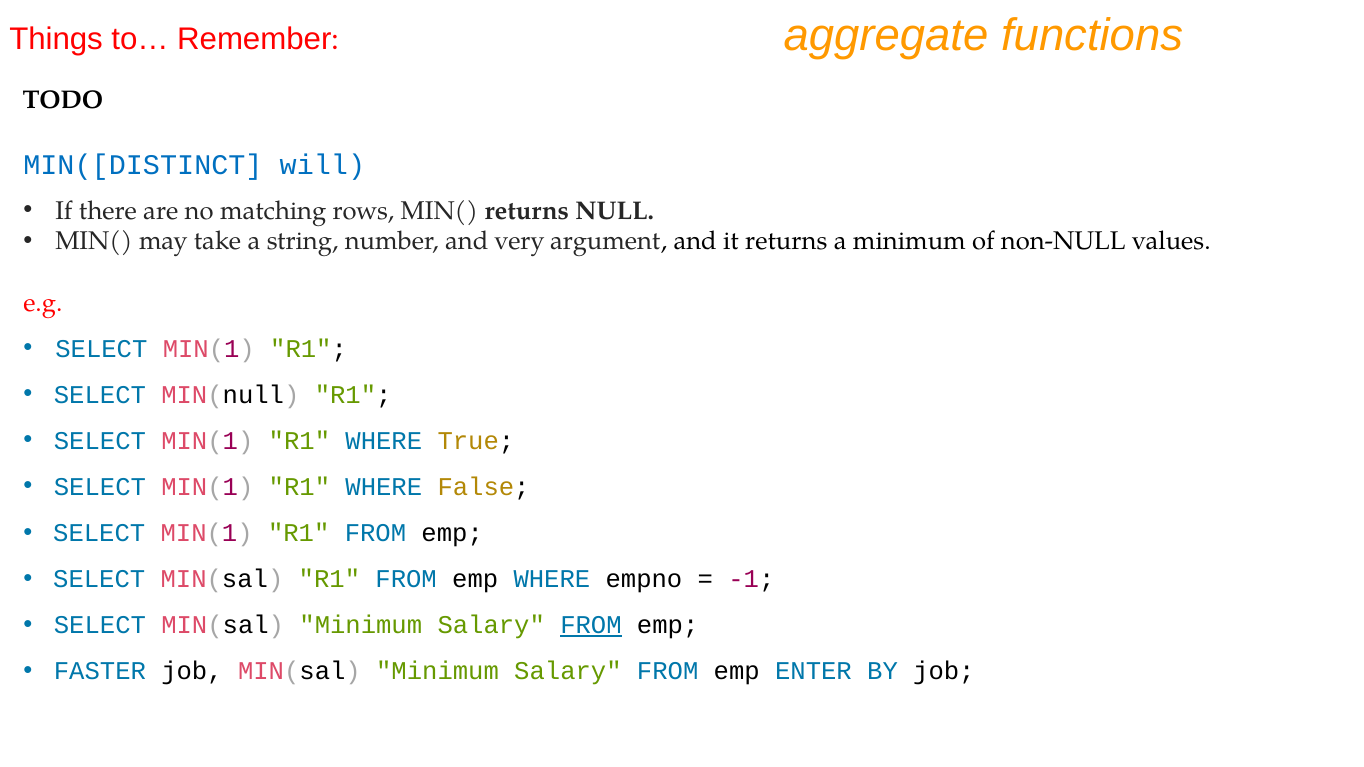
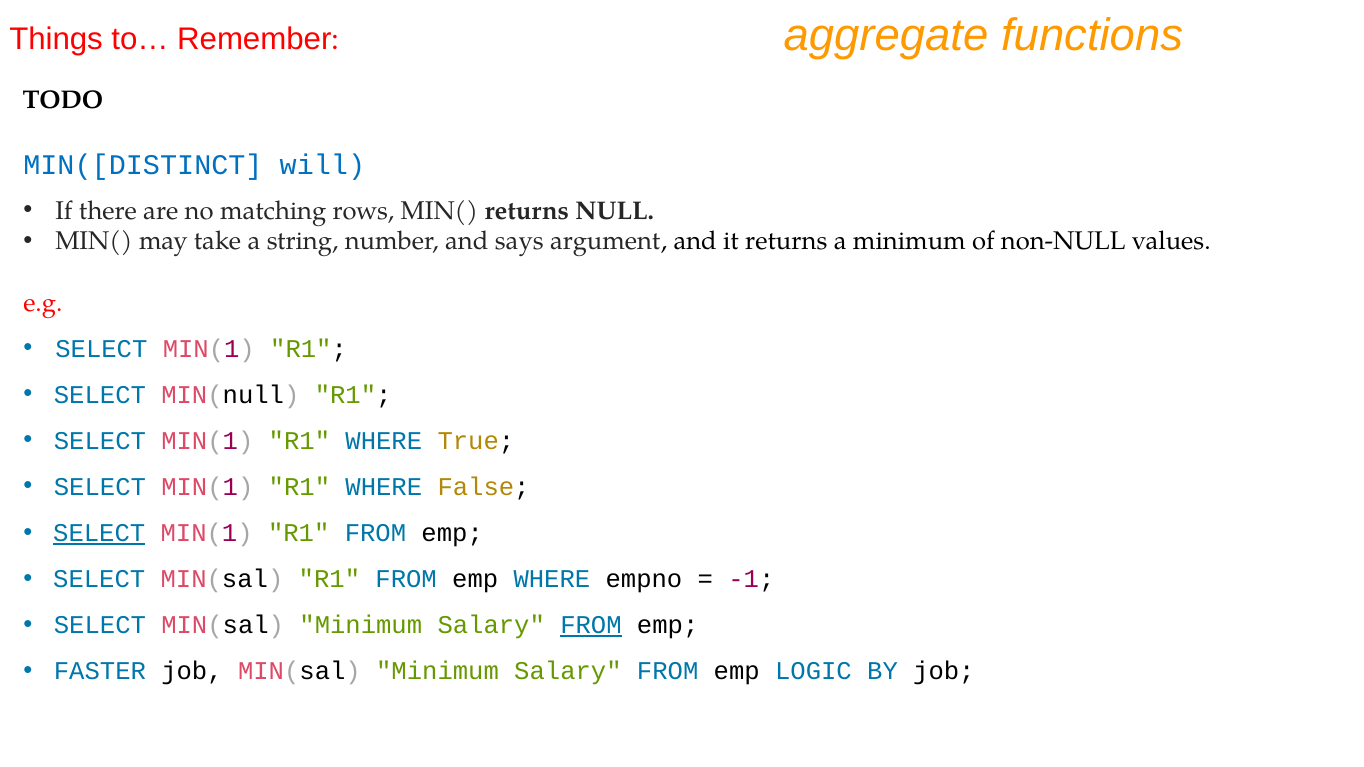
very: very -> says
SELECT at (99, 533) underline: none -> present
ENTER: ENTER -> LOGIC
